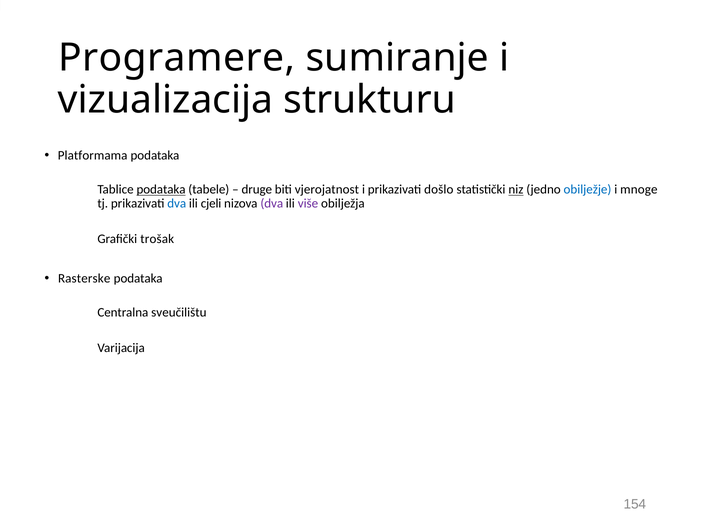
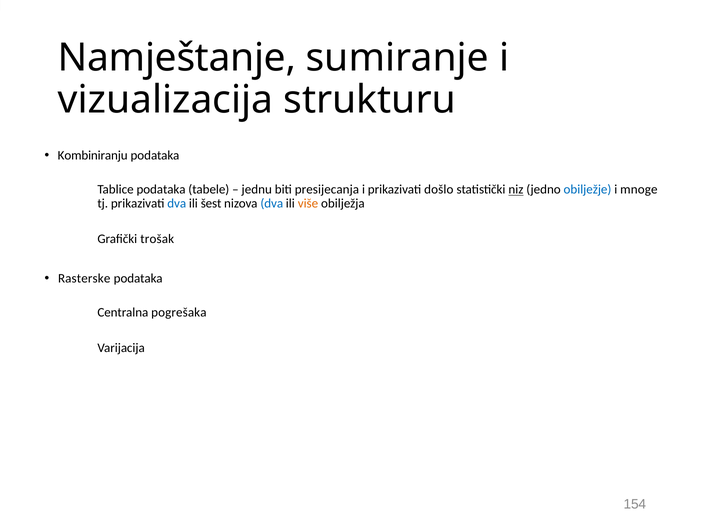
Programere: Programere -> Namještanje
Platformama: Platformama -> Kombiniranju
podataka at (161, 190) underline: present -> none
druge: druge -> jednu
vjerojatnost: vjerojatnost -> presijecanja
cjeli: cjeli -> šest
dva at (272, 204) colour: purple -> blue
više colour: purple -> orange
sveučilištu: sveučilištu -> pogrešaka
